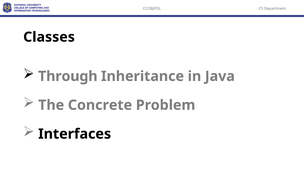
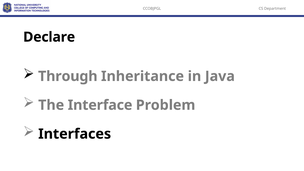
Classes: Classes -> Declare
Concrete: Concrete -> Interface
